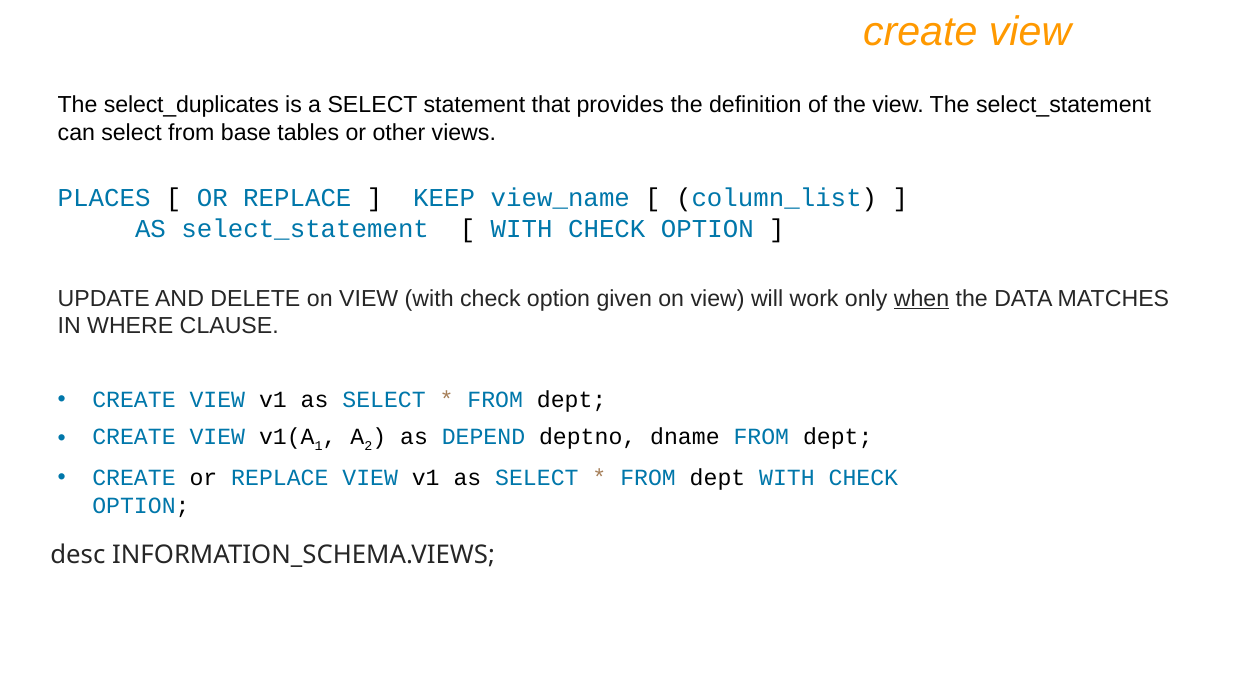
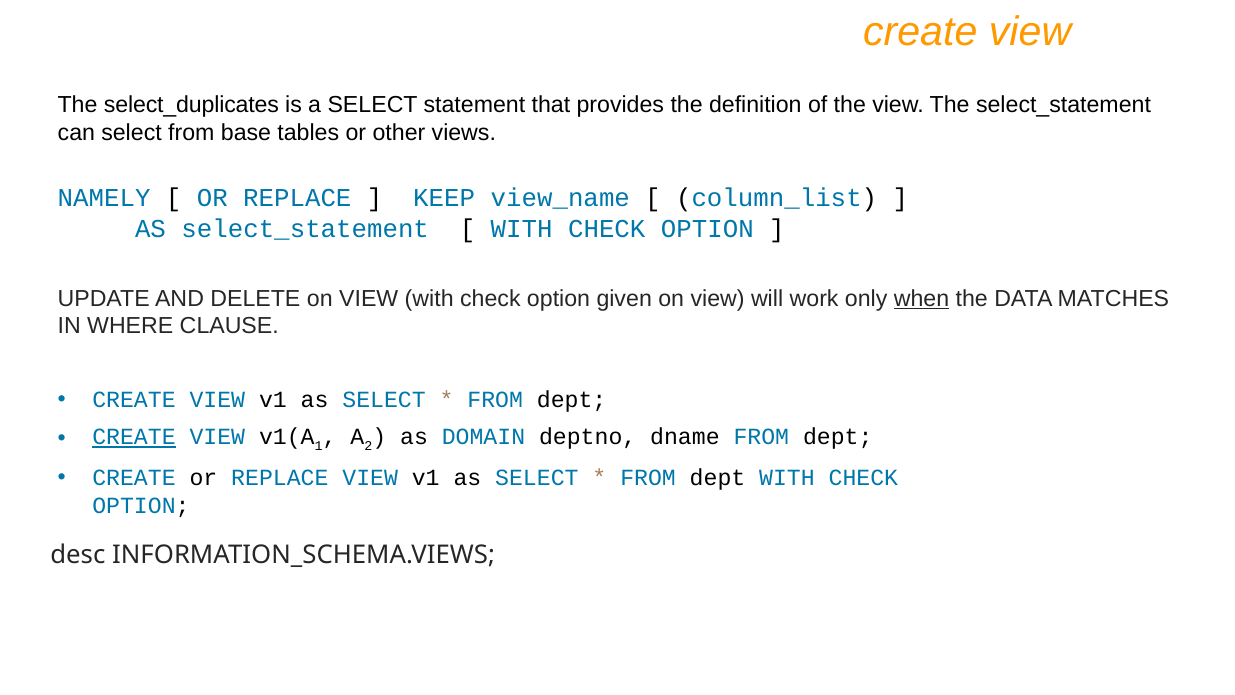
PLACES: PLACES -> NAMELY
CREATE at (134, 437) underline: none -> present
DEPEND: DEPEND -> DOMAIN
